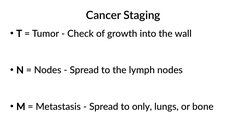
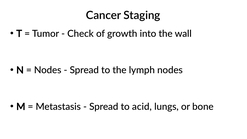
only: only -> acid
